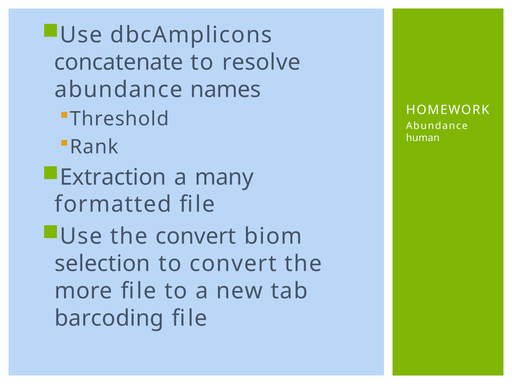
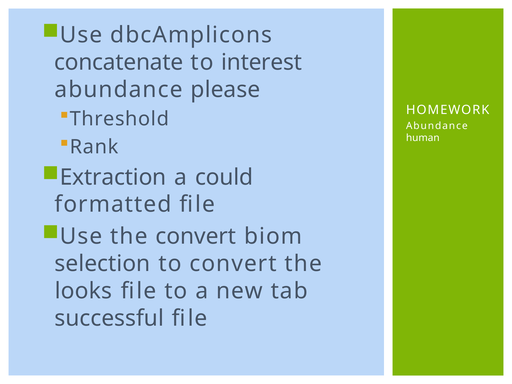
resolve: resolve -> interest
names: names -> please
many: many -> could
more: more -> looks
barcoding: barcoding -> successful
